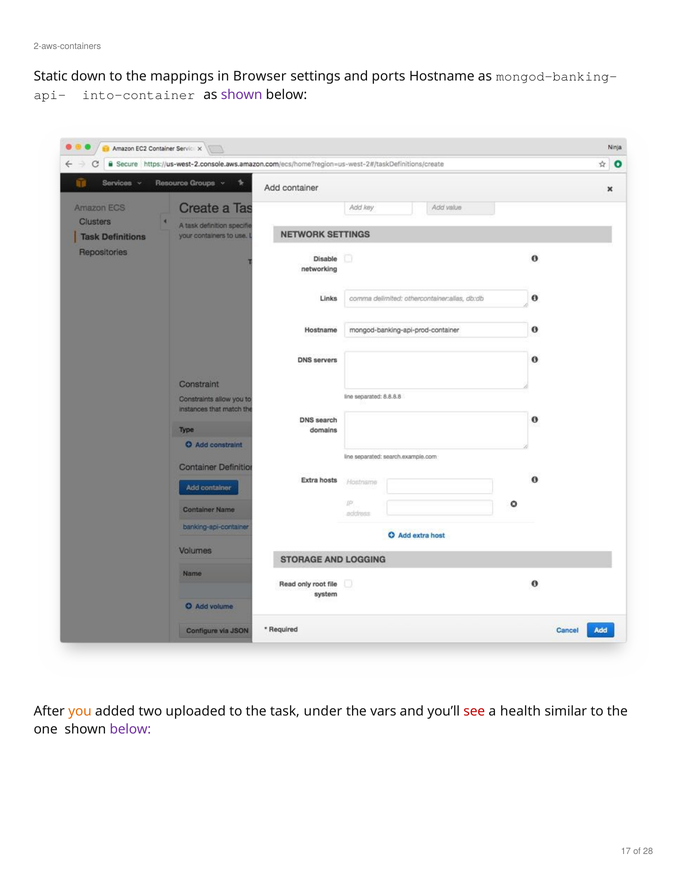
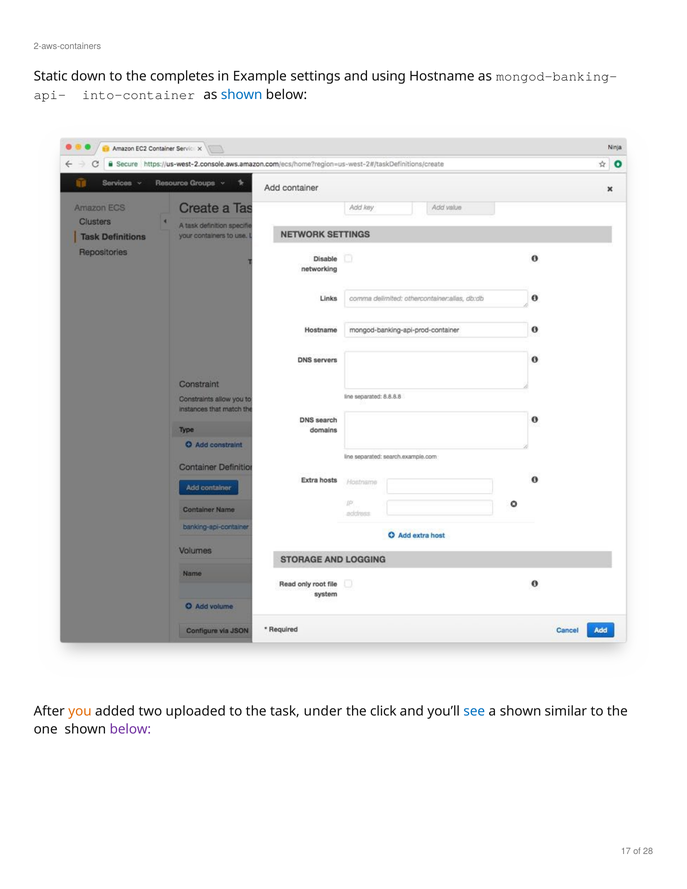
mappings: mappings -> completes
Browser: Browser -> Example
ports: ports -> using
shown at (242, 95) colour: purple -> blue
vars: vars -> click
see colour: red -> blue
a health: health -> shown
